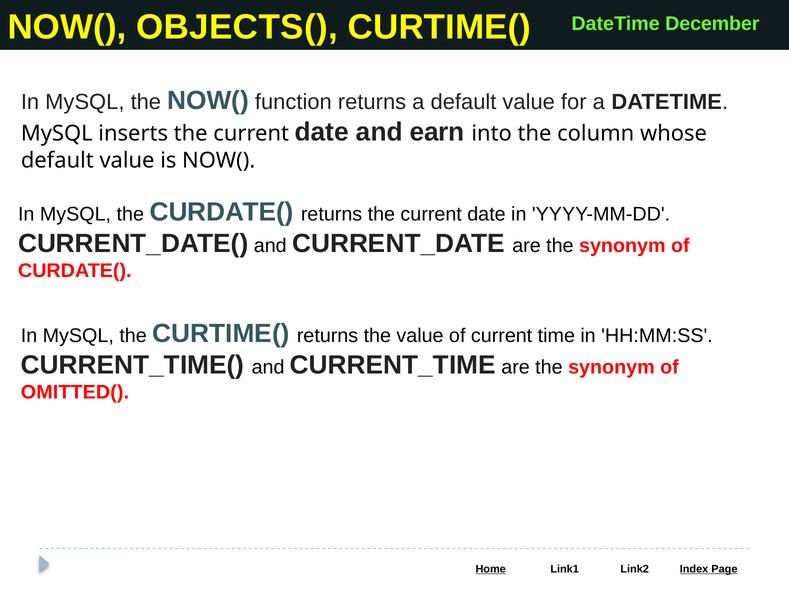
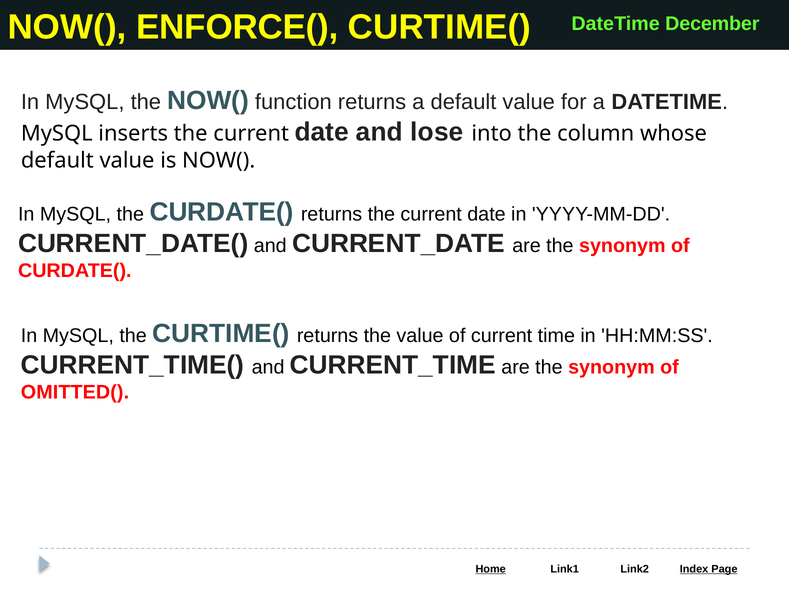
OBJECTS(: OBJECTS( -> ENFORCE(
earn: earn -> lose
